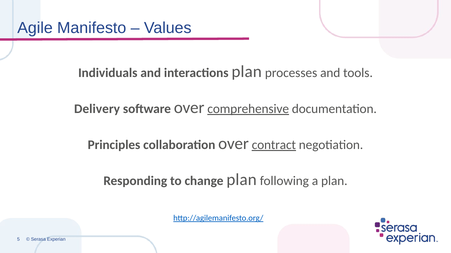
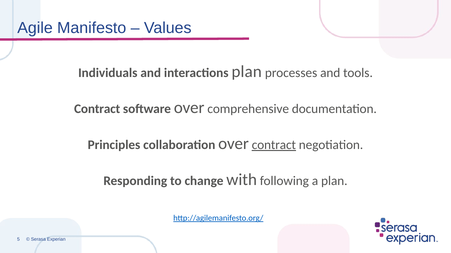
Delivery at (97, 109): Delivery -> Contract
comprehensive underline: present -> none
change plan: plan -> with
